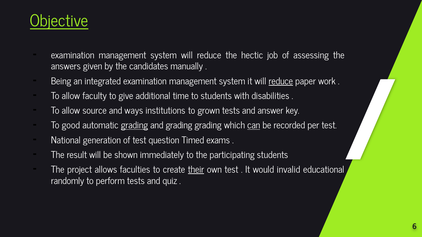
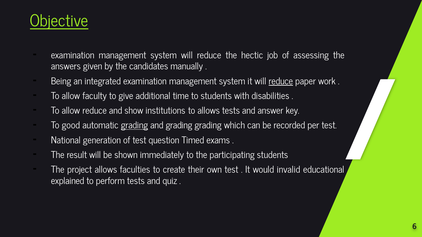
allow source: source -> reduce
ways: ways -> show
to grown: grown -> allows
can underline: present -> none
their underline: present -> none
randomly: randomly -> explained
